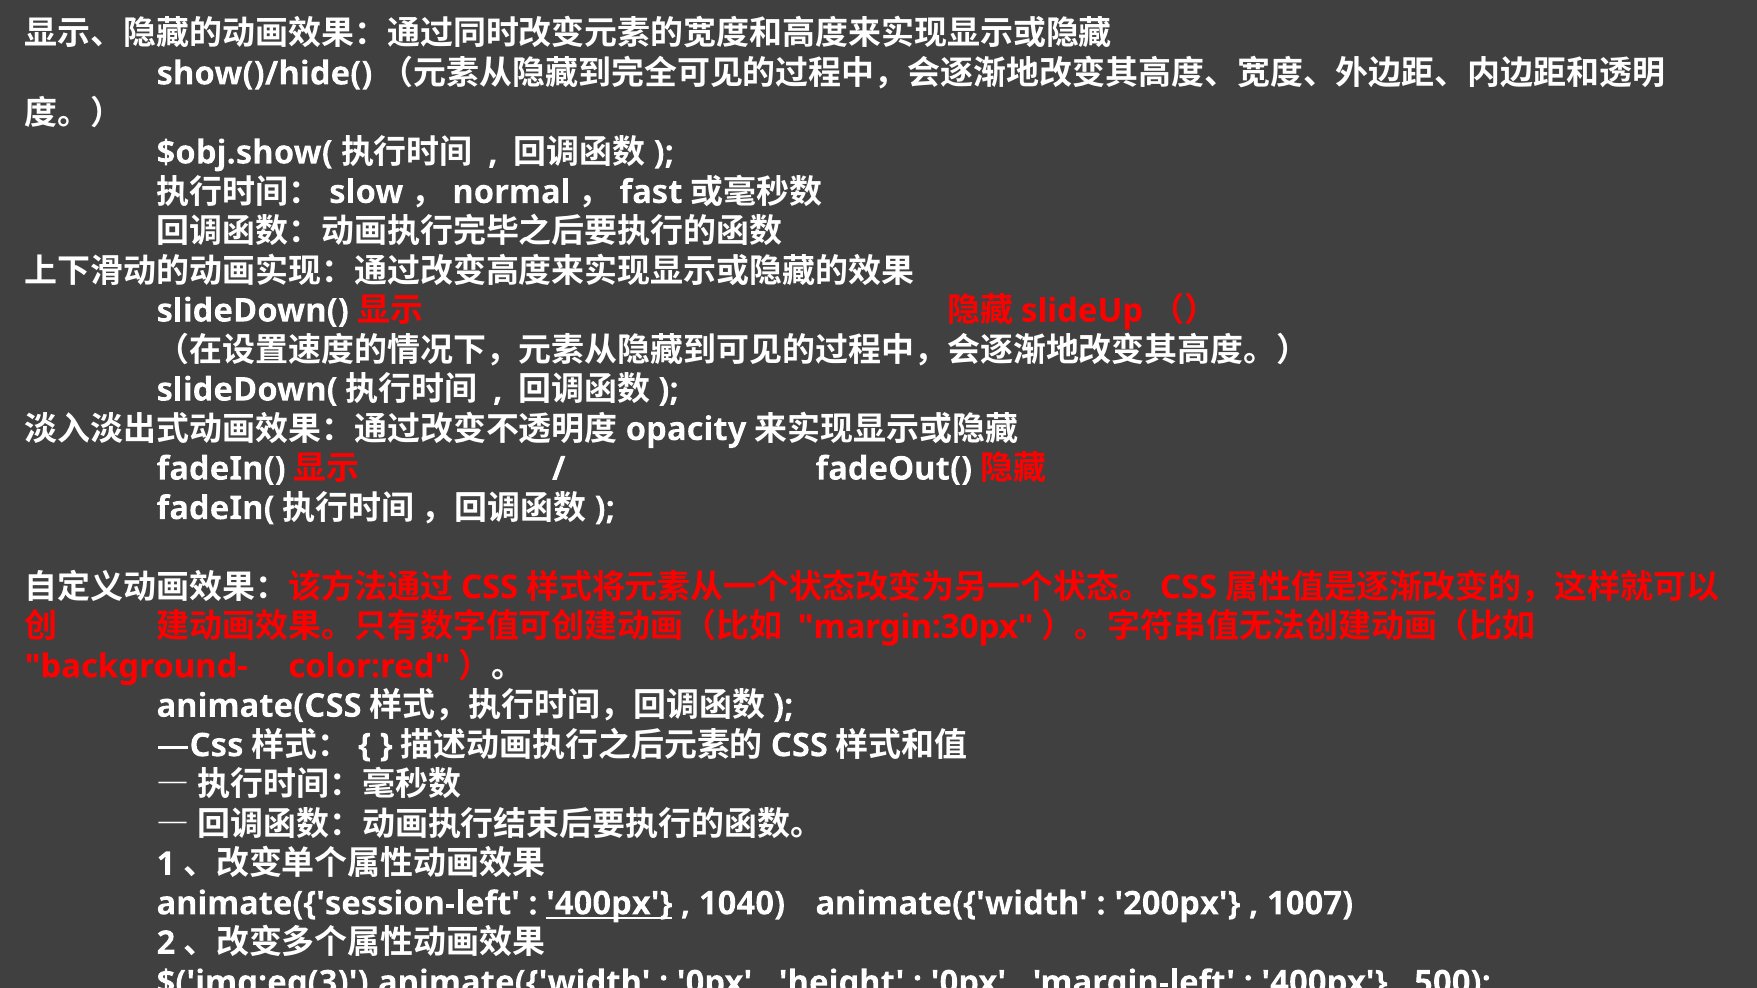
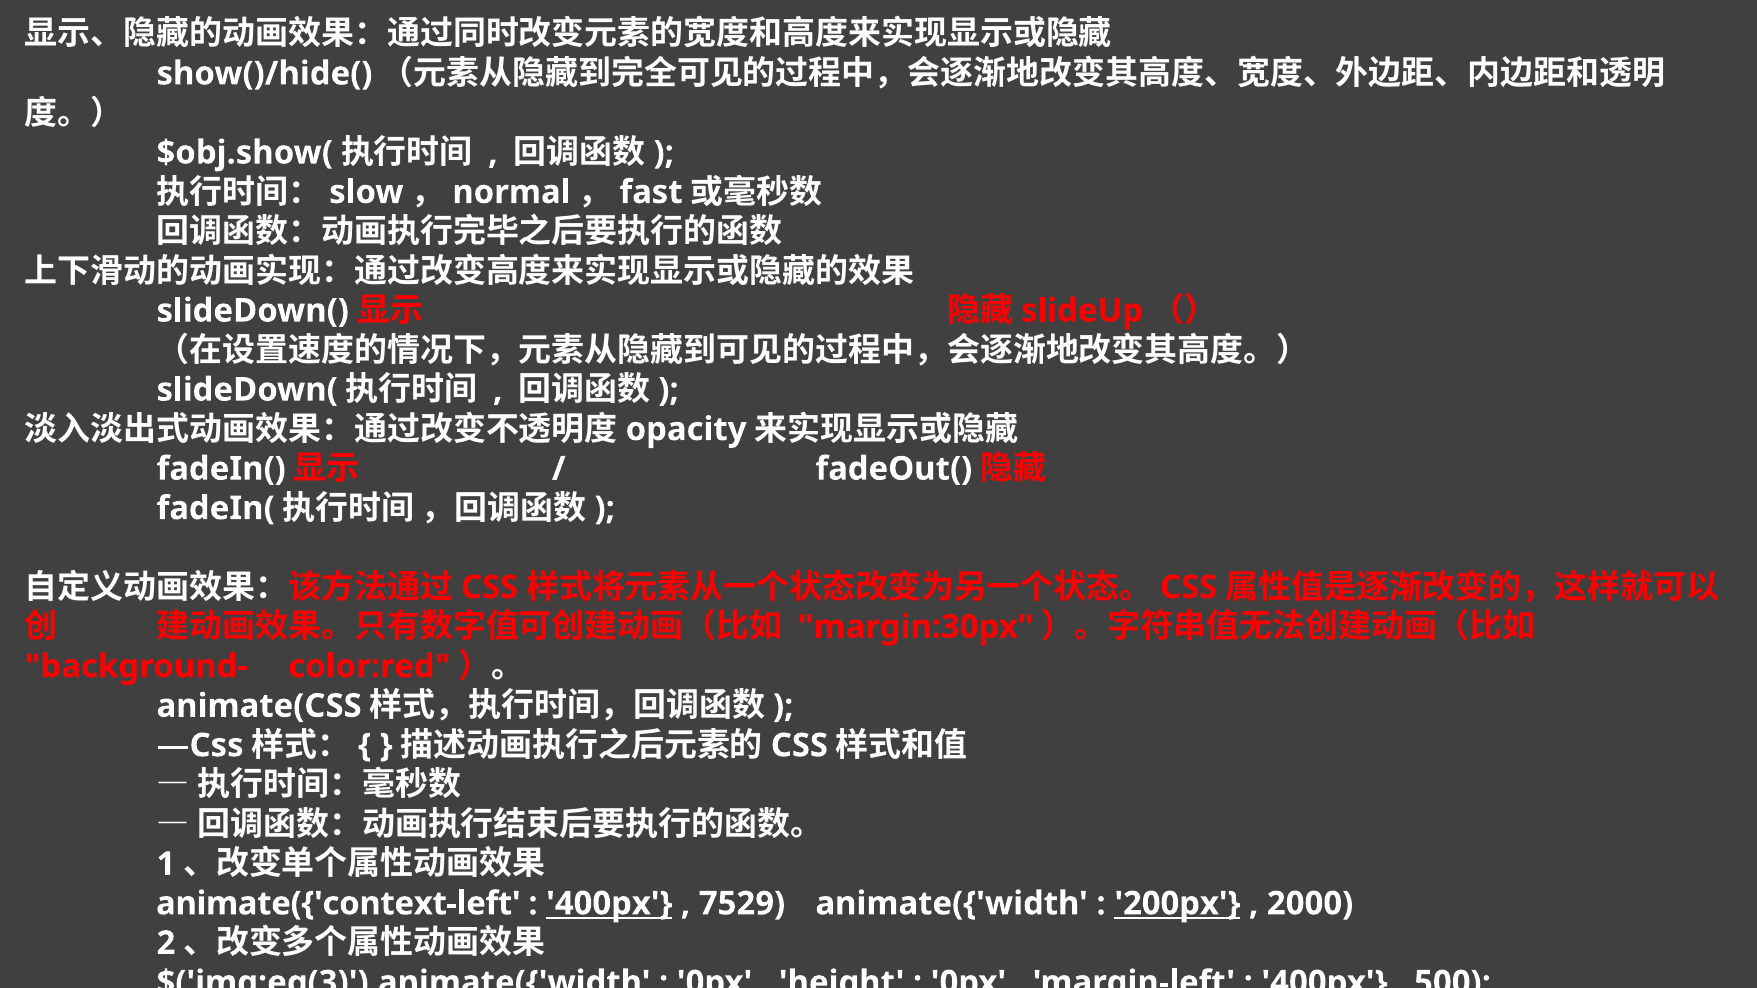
animate({'session-left: animate({'session-left -> animate({'context-left
1040: 1040 -> 7529
200px underline: none -> present
1007: 1007 -> 2000
